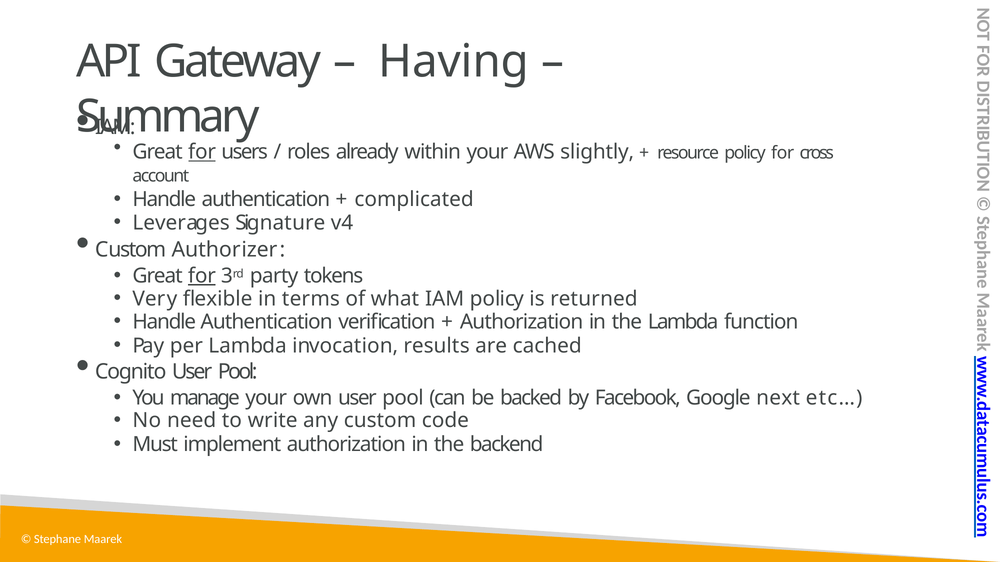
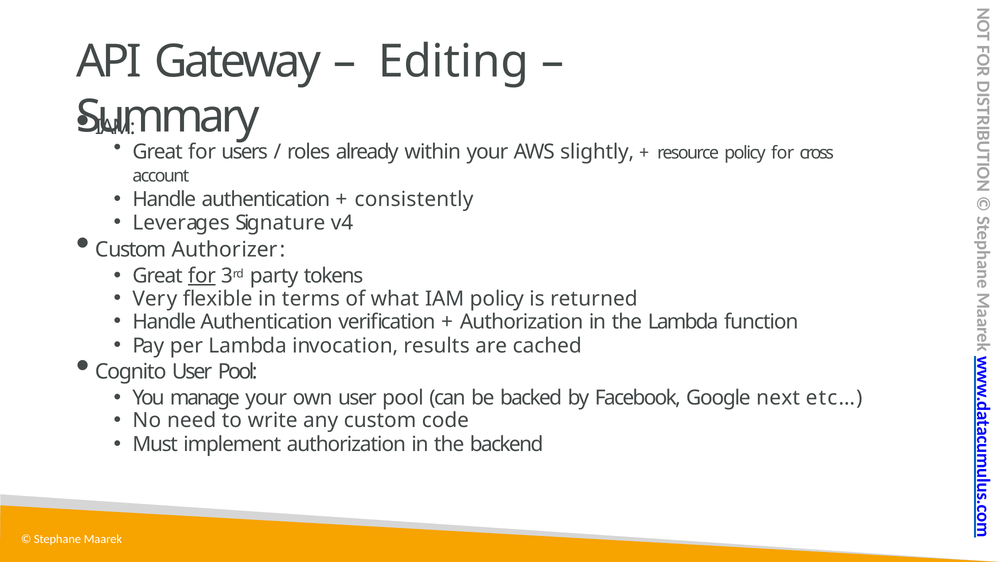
Having: Having -> Editing
for at (202, 152) underline: present -> none
complicated: complicated -> consistently
